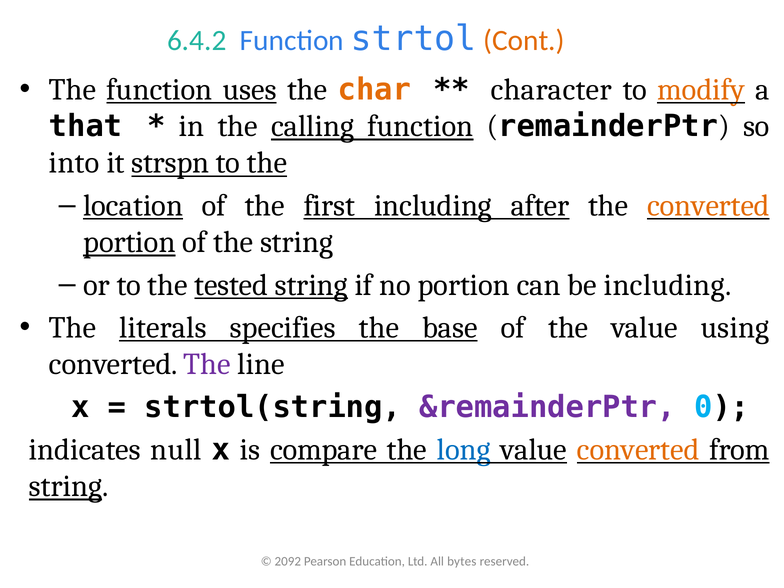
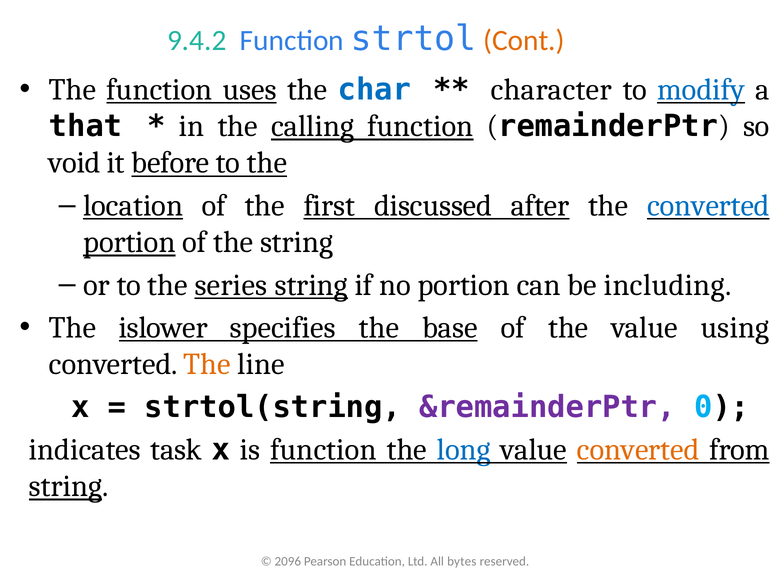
6.4.2: 6.4.2 -> 9.4.2
char colour: orange -> blue
modify colour: orange -> blue
into: into -> void
strspn: strspn -> before
first including: including -> discussed
converted at (708, 206) colour: orange -> blue
tested: tested -> series
literals: literals -> islower
The at (207, 364) colour: purple -> orange
null: null -> task
is compare: compare -> function
2092: 2092 -> 2096
